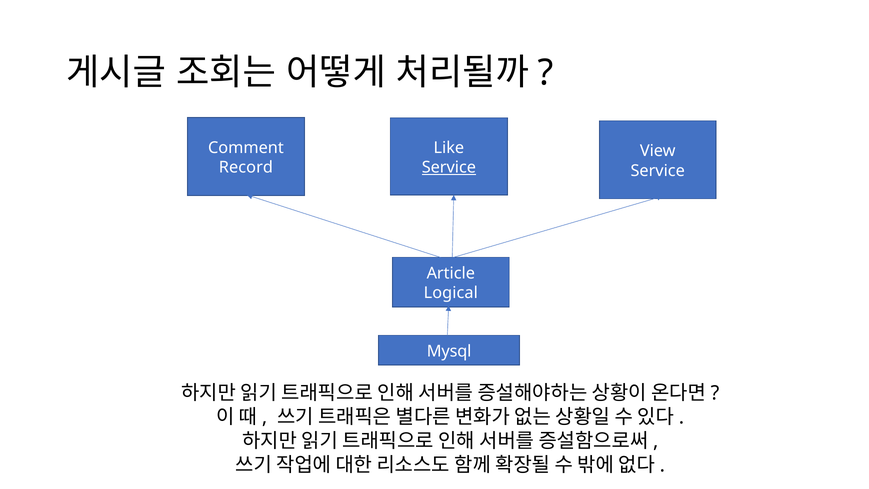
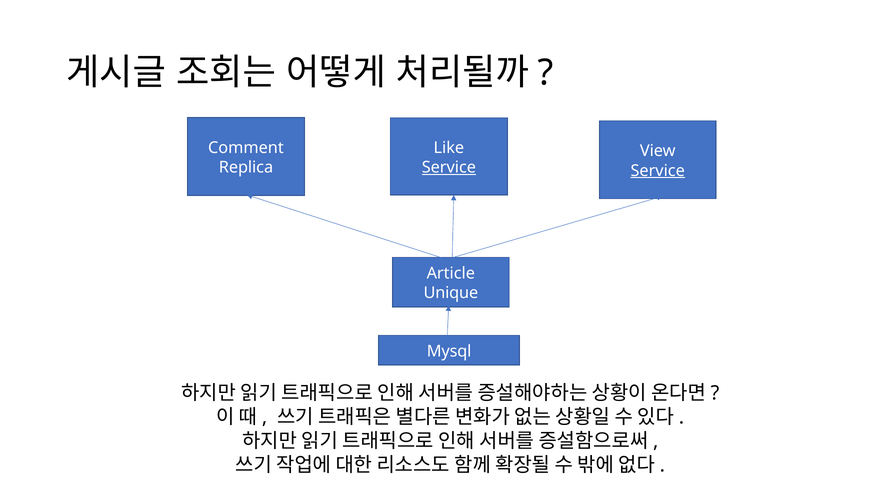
Record: Record -> Replica
Service at (658, 171) underline: none -> present
Logical: Logical -> Unique
